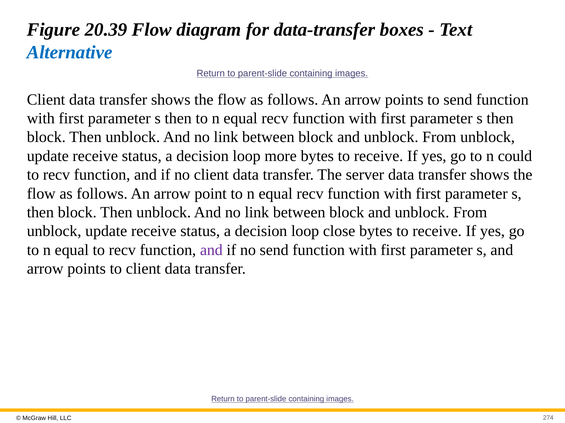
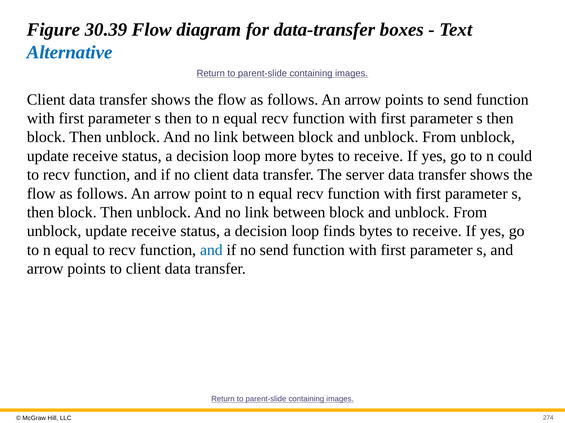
20.39: 20.39 -> 30.39
close: close -> finds
and at (211, 250) colour: purple -> blue
